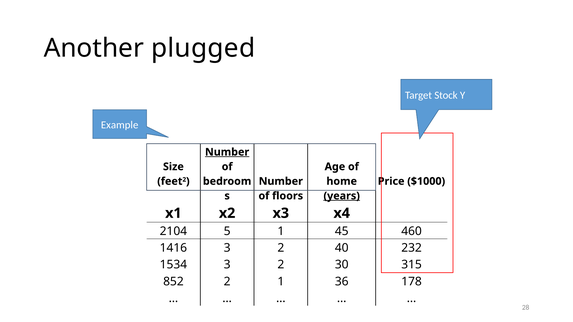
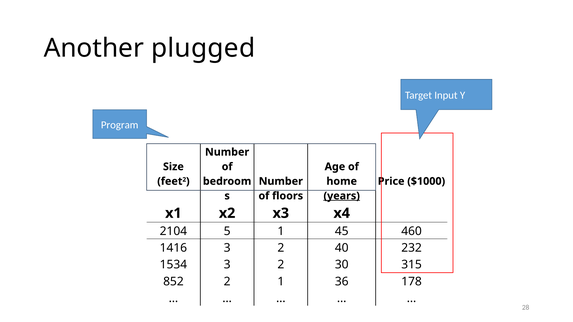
Stock: Stock -> Input
Example: Example -> Program
Number at (227, 152) underline: present -> none
